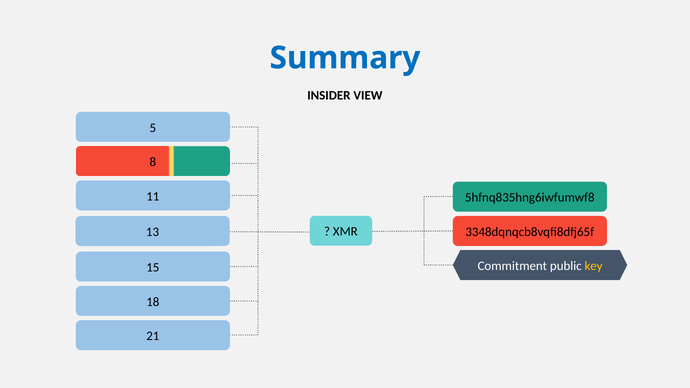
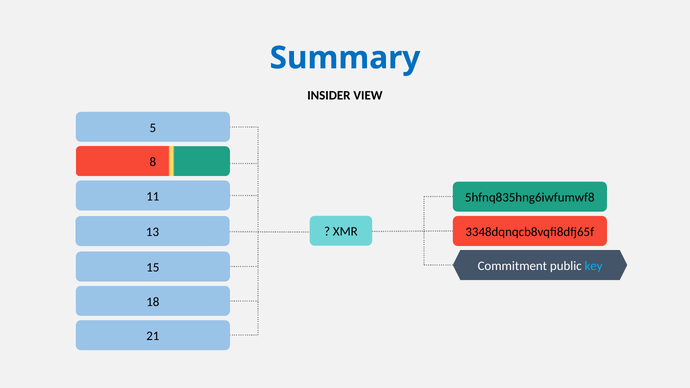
key colour: yellow -> light blue
